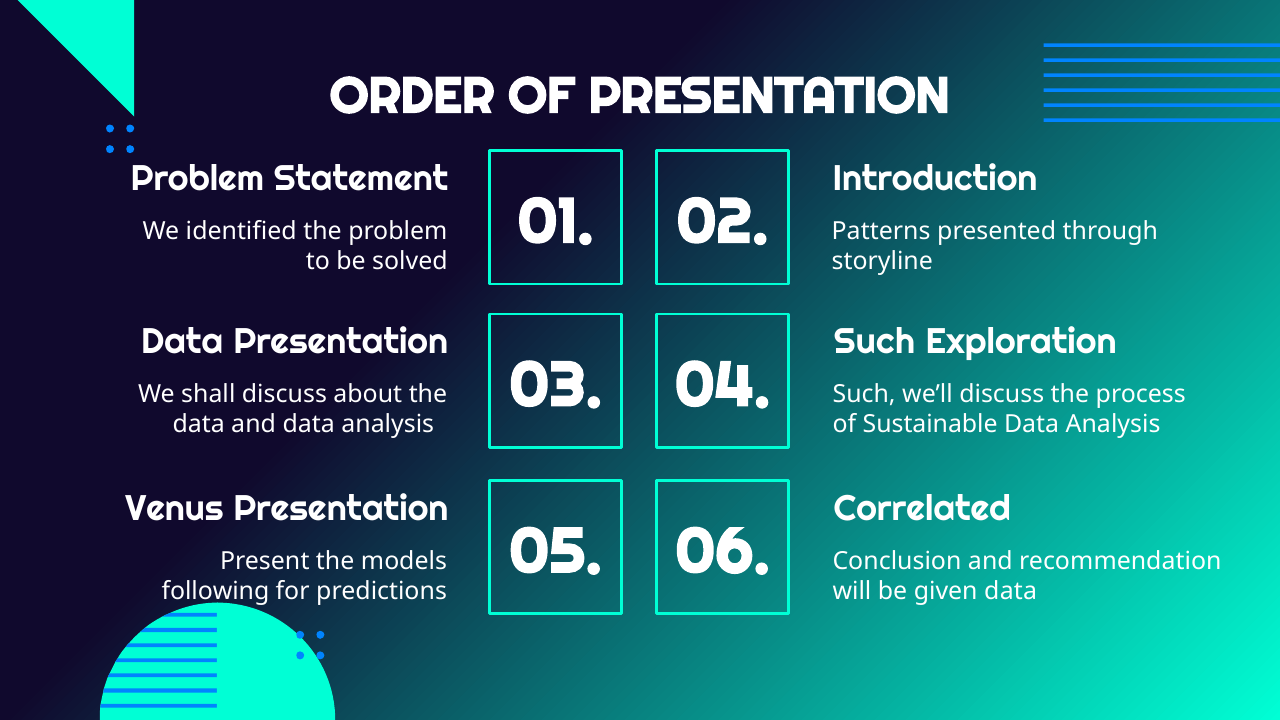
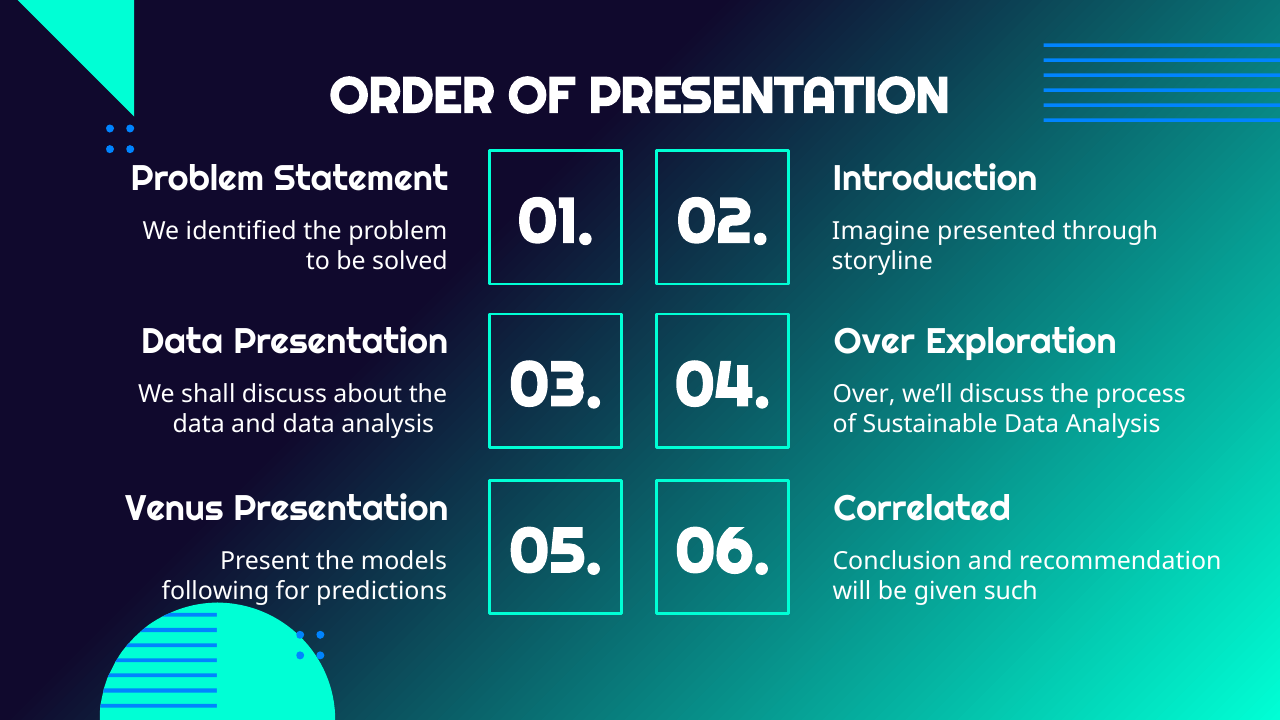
Patterns: Patterns -> Imagine
Such at (874, 342): Such -> Over
Such at (864, 395): Such -> Over
given data: data -> such
